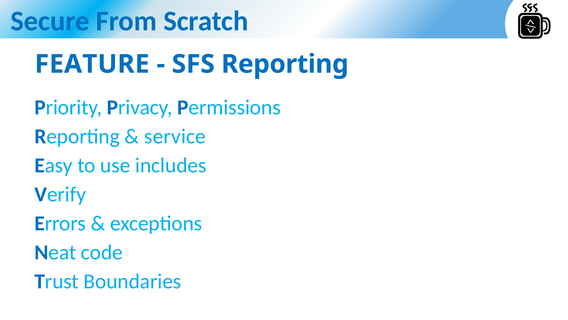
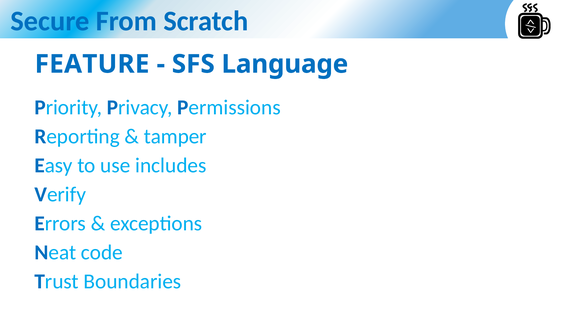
SFS Reporting: Reporting -> Language
service: service -> tamper
